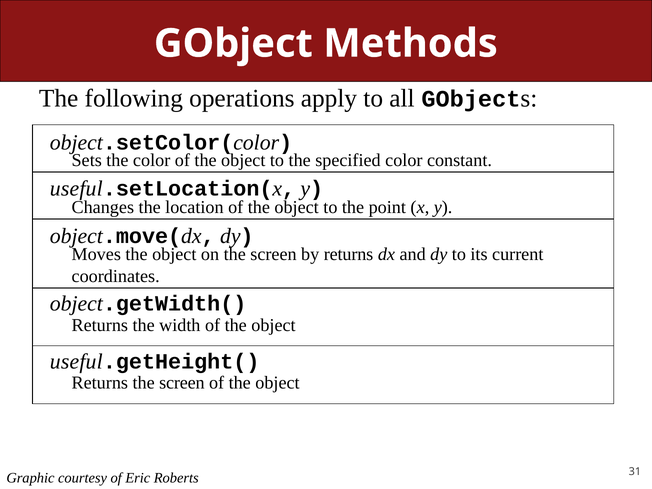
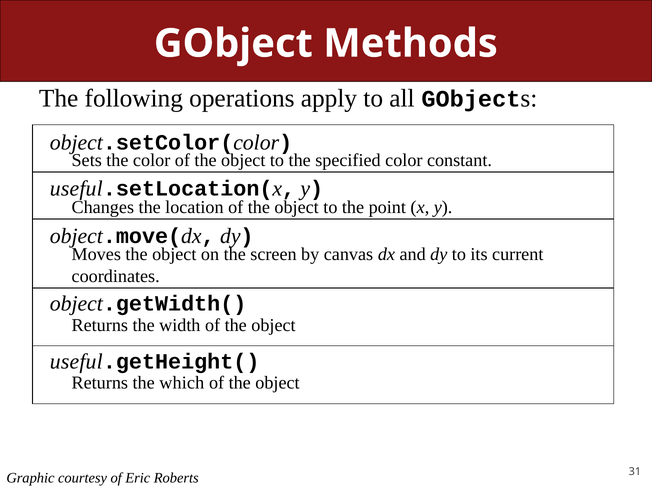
by returns: returns -> canvas
Returns the screen: screen -> which
